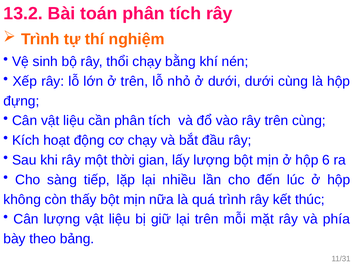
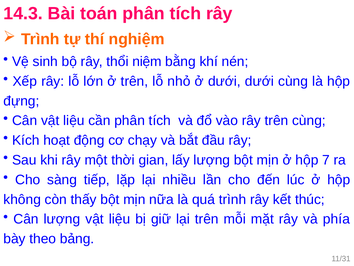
13.2: 13.2 -> 14.3
thổi chạy: chạy -> niệm
6: 6 -> 7
